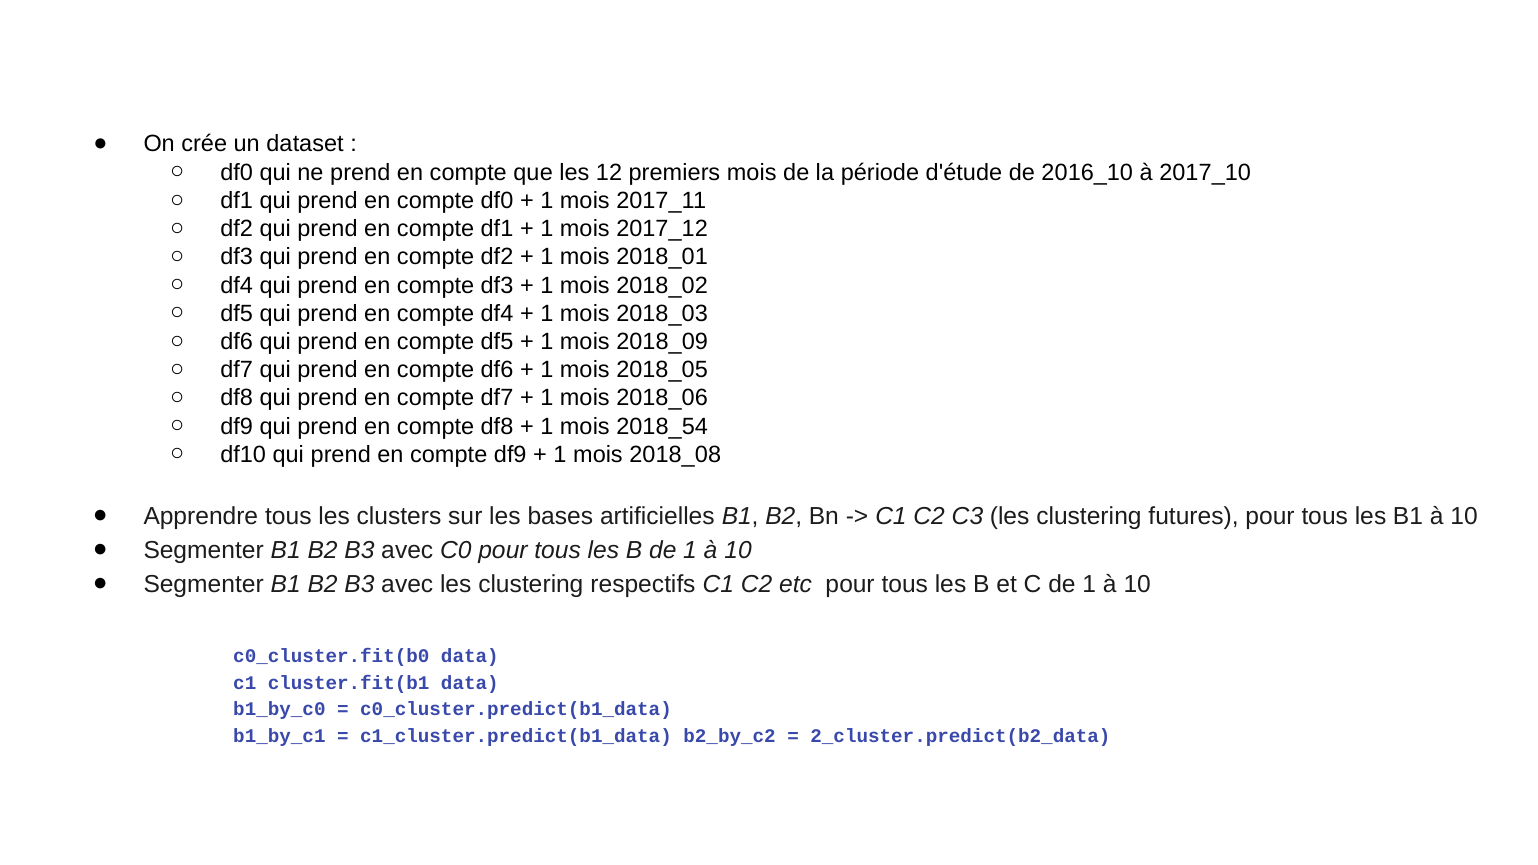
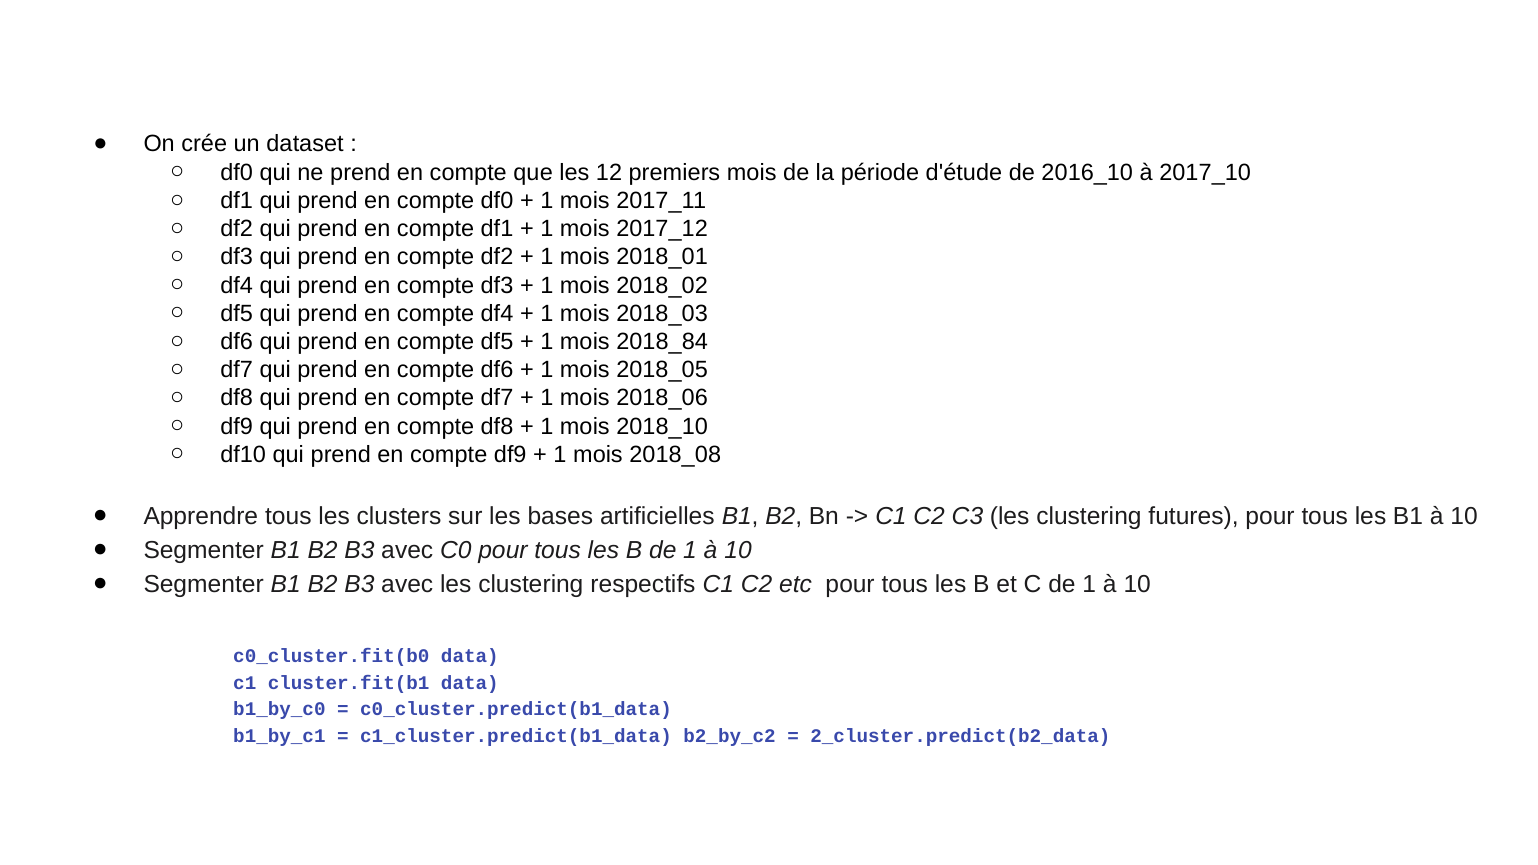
2018_09: 2018_09 -> 2018_84
2018_54: 2018_54 -> 2018_10
